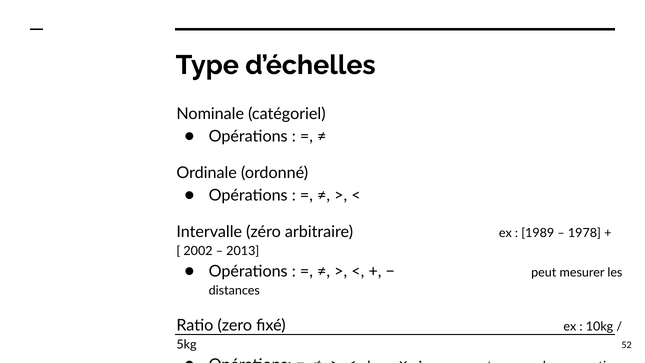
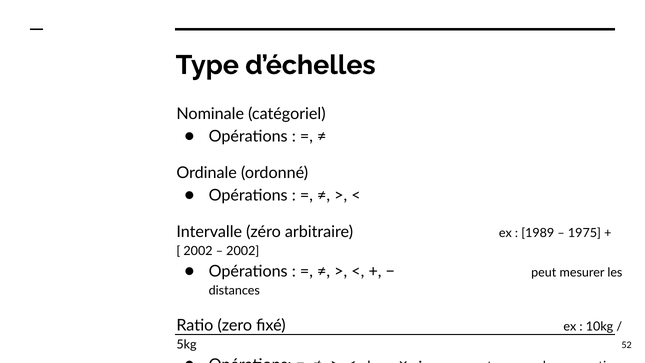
1978: 1978 -> 1975
2013 at (243, 251): 2013 -> 2002
